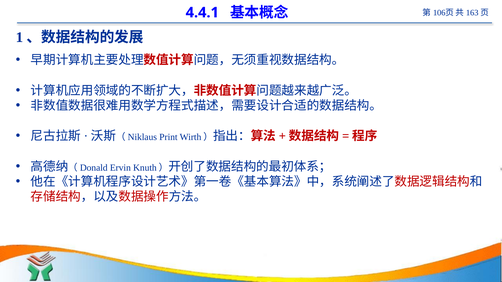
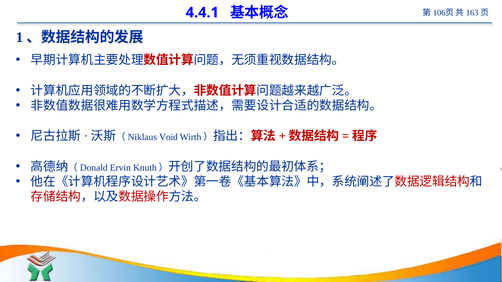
Print: Print -> Void
